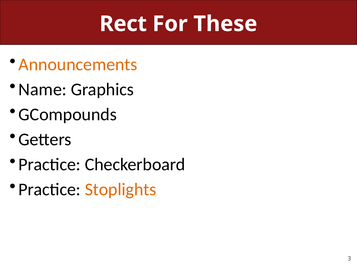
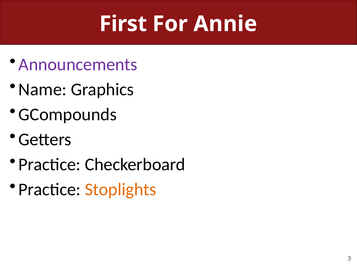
Rect: Rect -> First
These: These -> Annie
Announcements colour: orange -> purple
